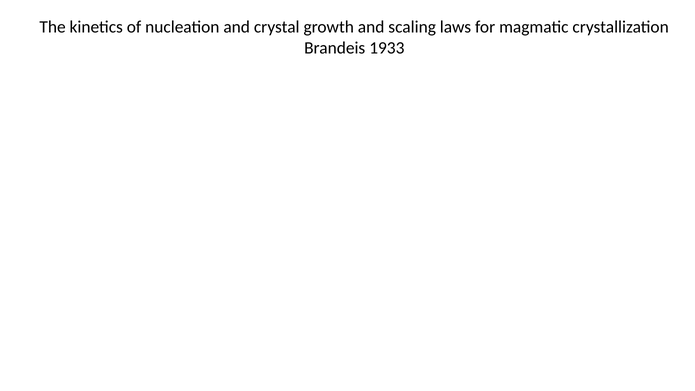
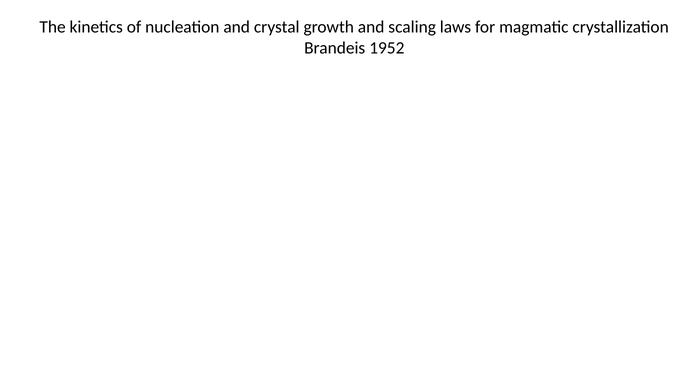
1933: 1933 -> 1952
